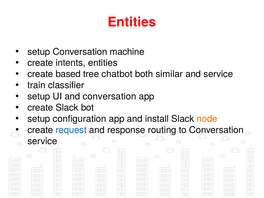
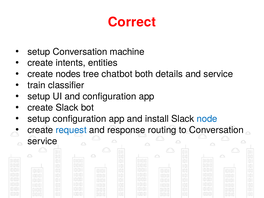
Entities at (132, 22): Entities -> Correct
based: based -> nodes
similar: similar -> details
and conversation: conversation -> configuration
node colour: orange -> blue
